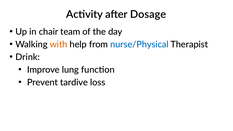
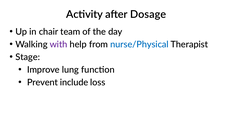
with colour: orange -> purple
Drink: Drink -> Stage
tardive: tardive -> include
